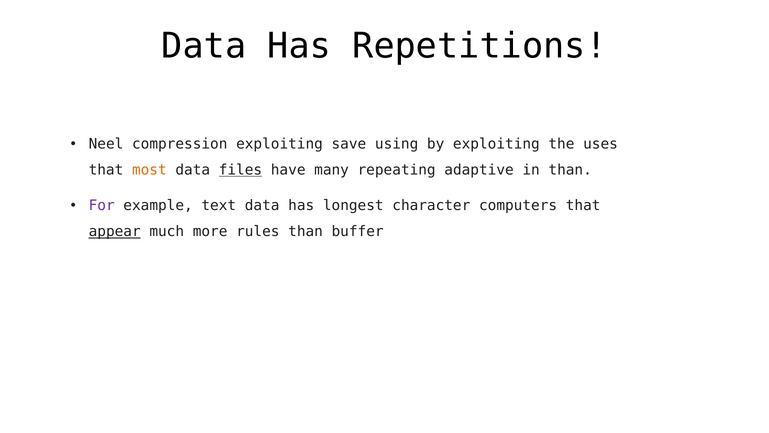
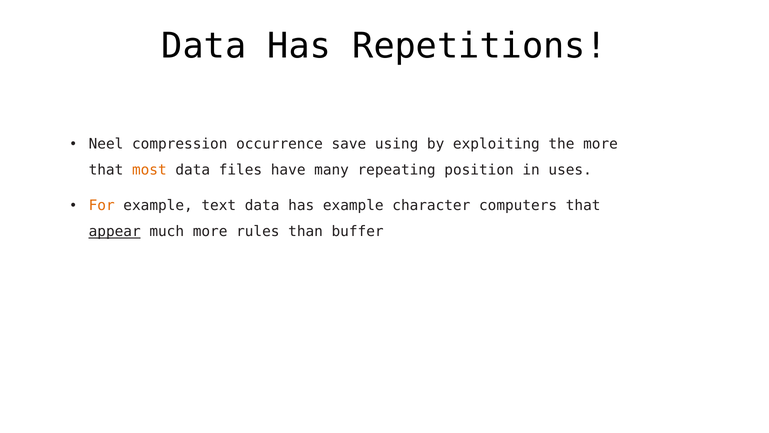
compression exploiting: exploiting -> occurrence
the uses: uses -> more
files underline: present -> none
adaptive: adaptive -> position
in than: than -> uses
For colour: purple -> orange
has longest: longest -> example
